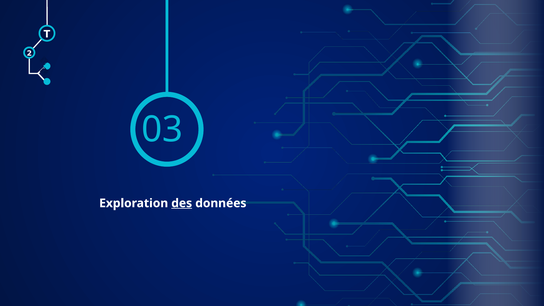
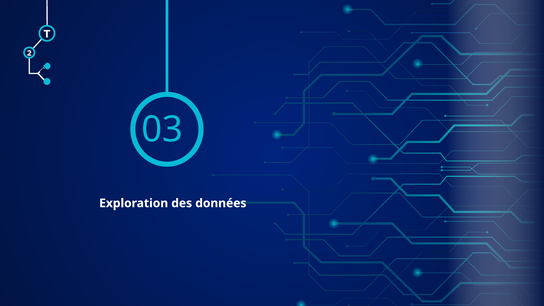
des underline: present -> none
